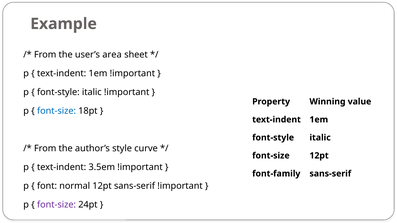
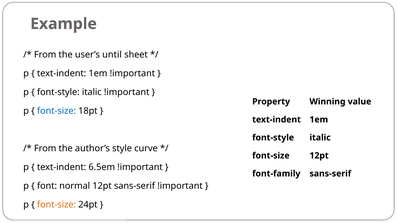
area: area -> until
3.5em: 3.5em -> 6.5em
font-size at (57, 205) colour: purple -> orange
